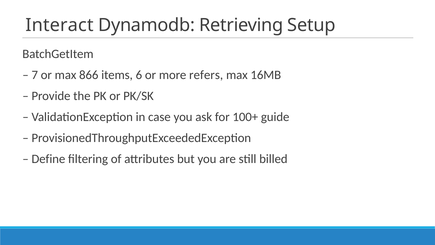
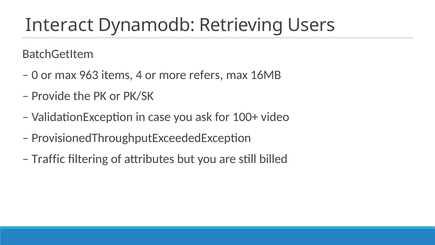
Setup: Setup -> Users
7: 7 -> 0
866: 866 -> 963
6: 6 -> 4
guide: guide -> video
Define: Define -> Traffic
